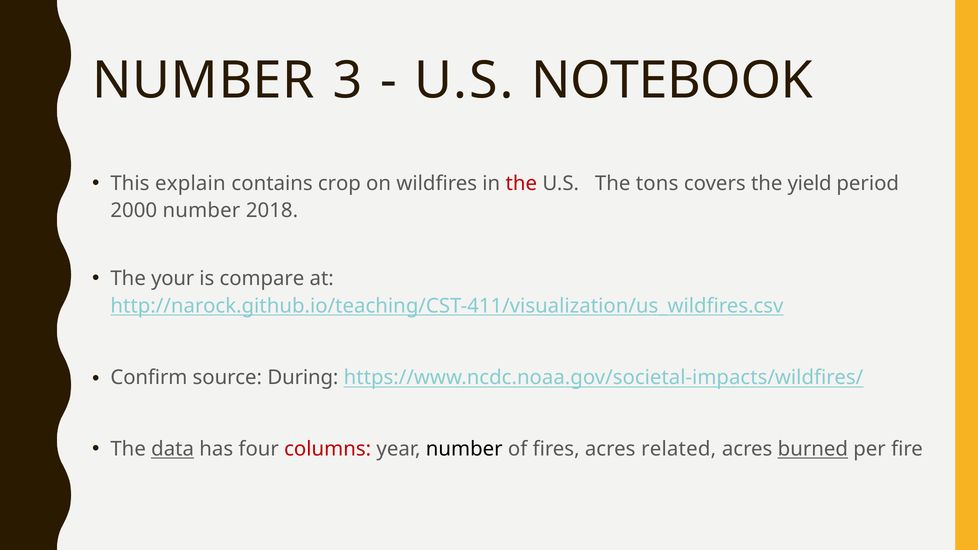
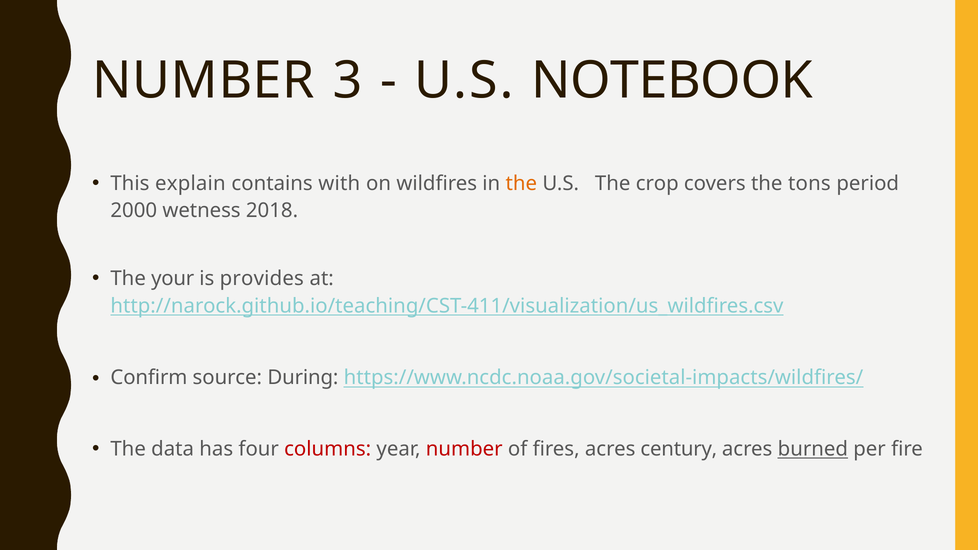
crop: crop -> with
the at (521, 184) colour: red -> orange
tons: tons -> crop
yield: yield -> tons
2000 number: number -> wetness
compare: compare -> provides
data underline: present -> none
number at (464, 449) colour: black -> red
related: related -> century
